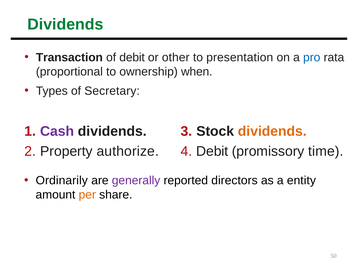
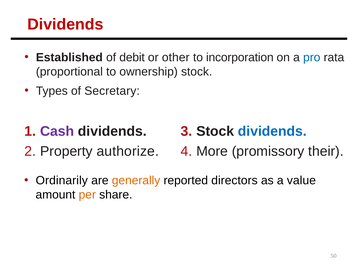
Dividends at (65, 24) colour: green -> red
Transaction: Transaction -> Established
presentation: presentation -> incorporation
ownership when: when -> stock
dividends at (272, 132) colour: orange -> blue
Debit at (212, 152): Debit -> More
time: time -> their
generally colour: purple -> orange
entity: entity -> value
